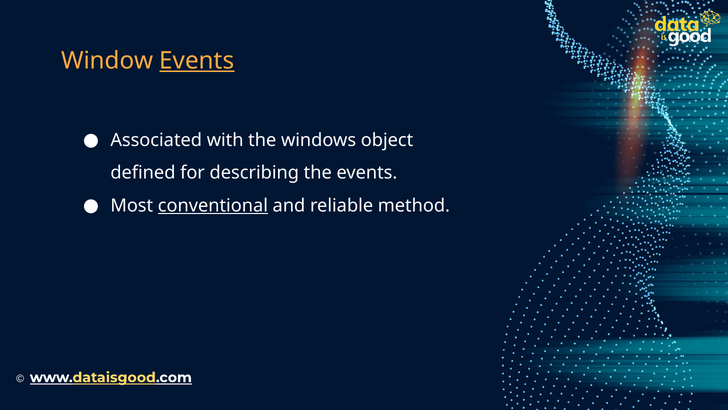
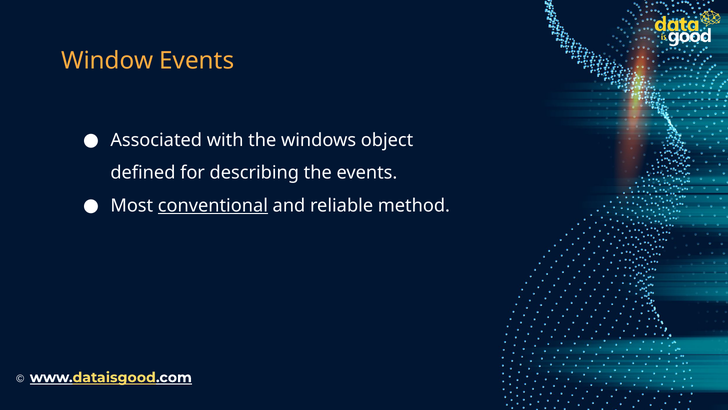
Events at (197, 61) underline: present -> none
